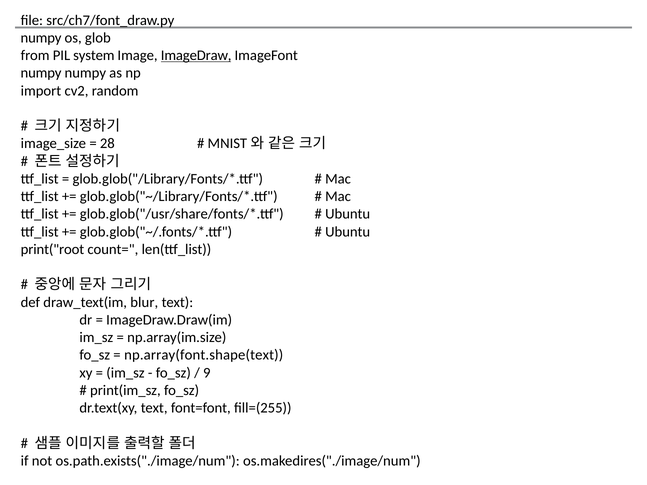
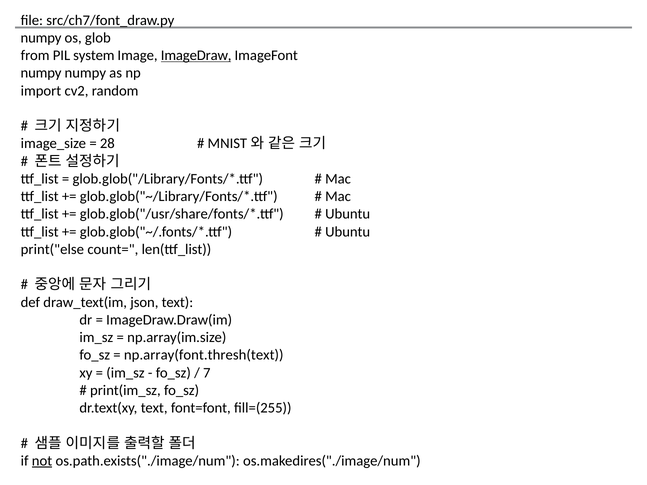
print("root: print("root -> print("else
blur: blur -> json
np.array(font.shape(text: np.array(font.shape(text -> np.array(font.thresh(text
9: 9 -> 7
not underline: none -> present
